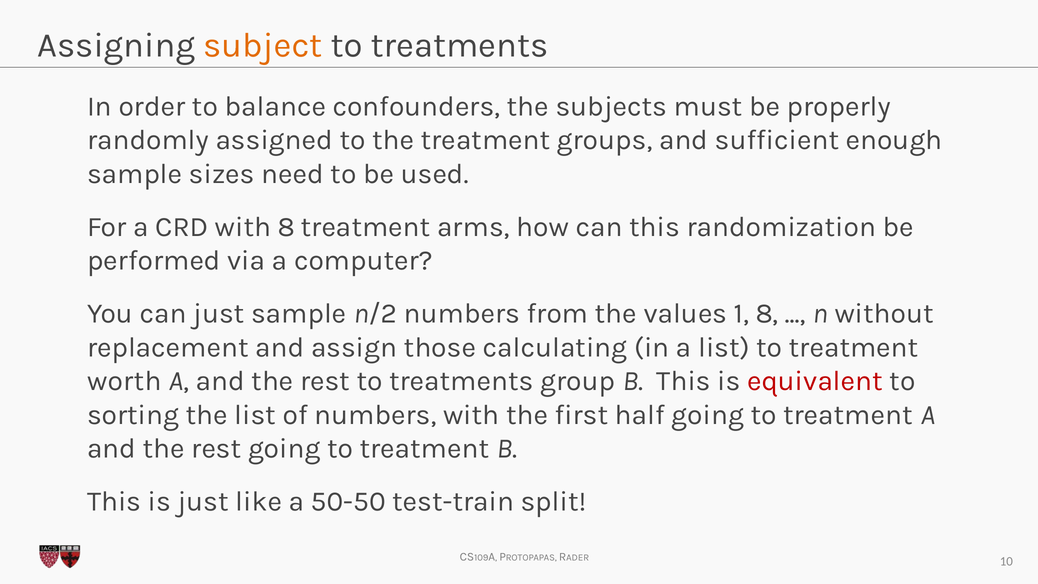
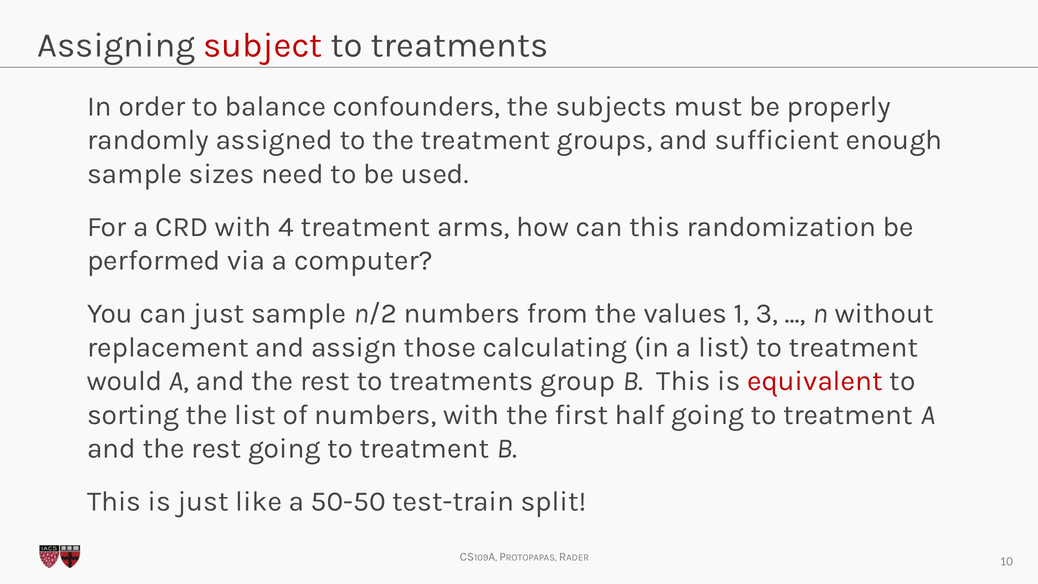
subject colour: orange -> red
with 8: 8 -> 4
1 8: 8 -> 3
worth: worth -> would
